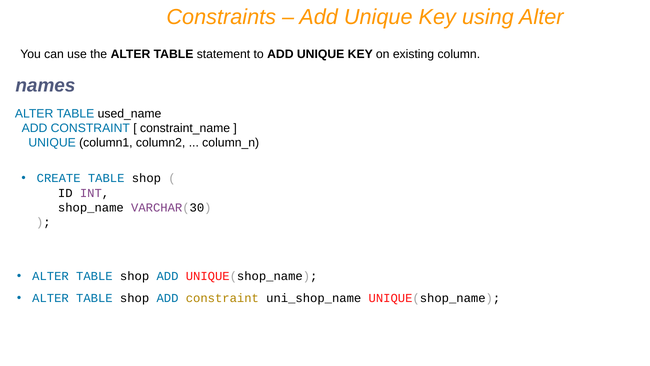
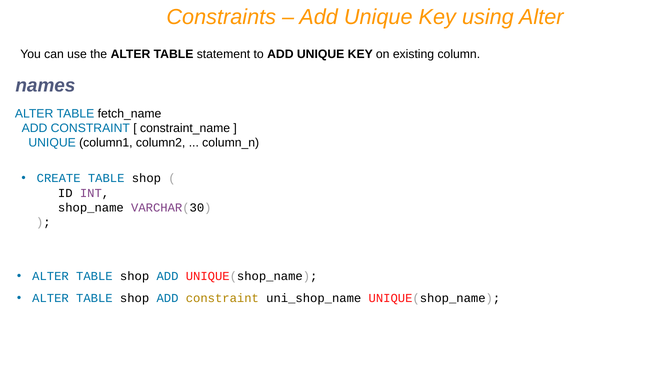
used_name: used_name -> fetch_name
